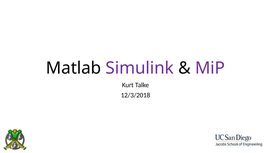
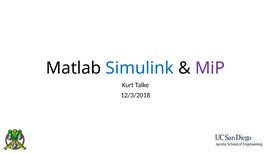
Simulink colour: purple -> blue
